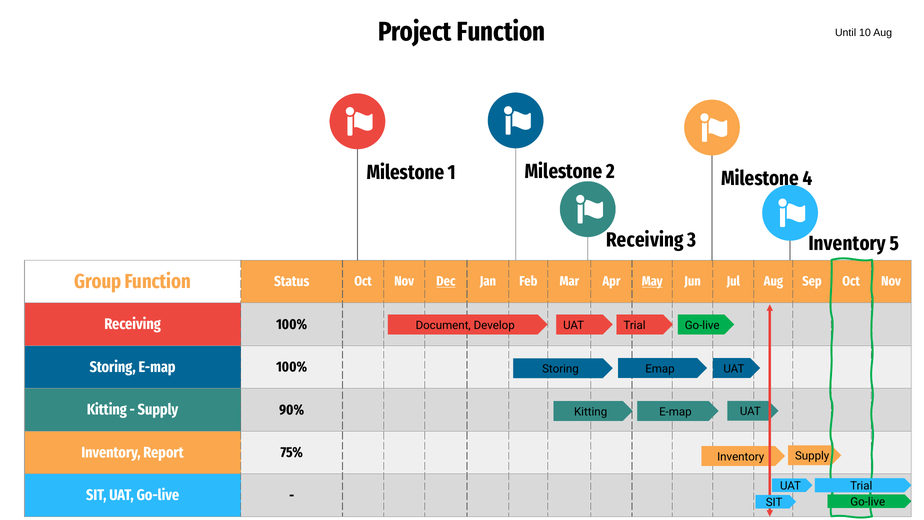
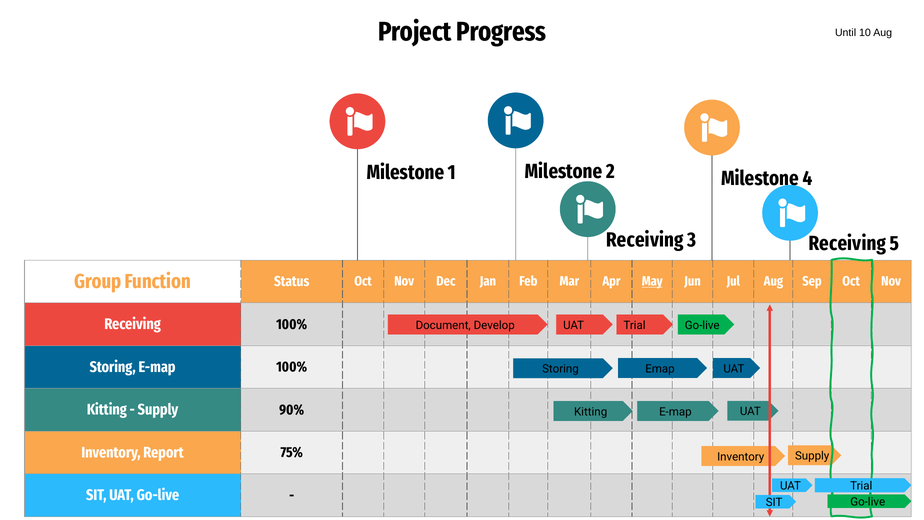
Project Function: Function -> Progress
Inventory at (847, 243): Inventory -> Receiving
Dec underline: present -> none
